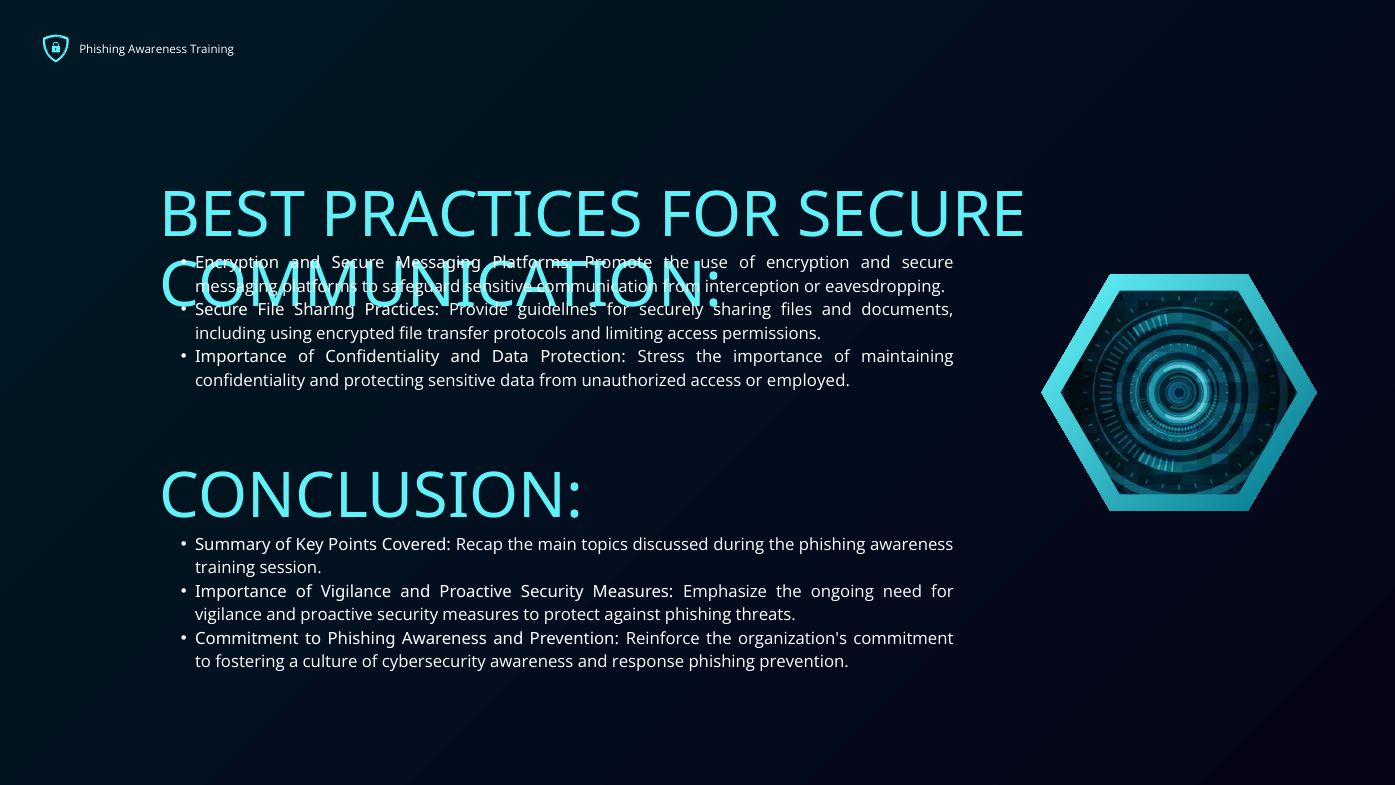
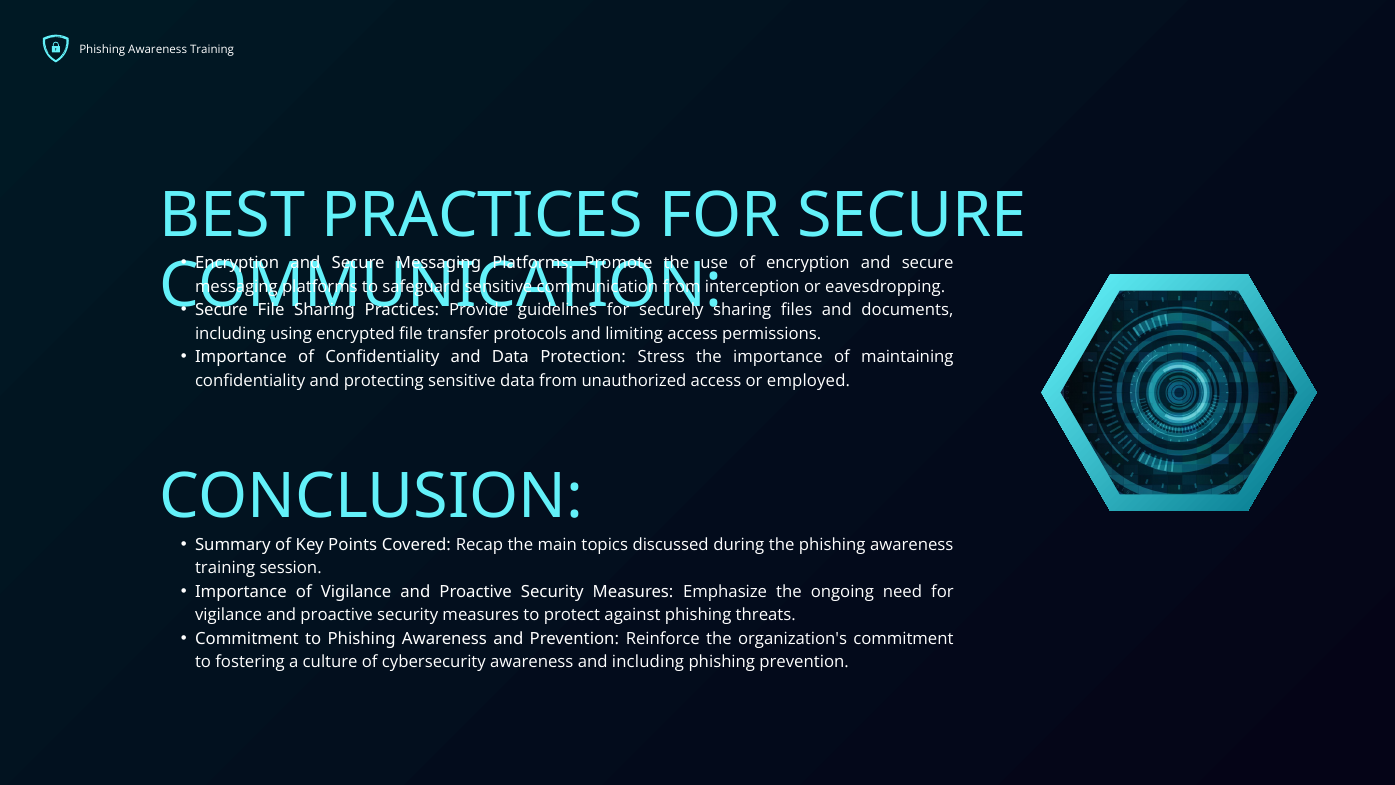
and response: response -> including
